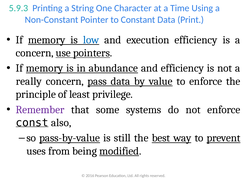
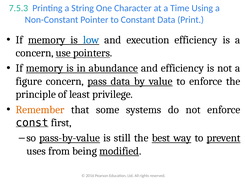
5.9.3: 5.9.3 -> 7.5.3
really: really -> figure
Remember colour: purple -> orange
also: also -> first
